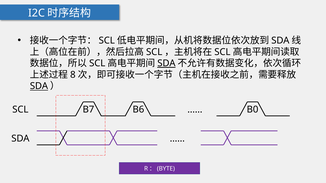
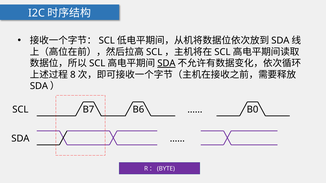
SDA at (39, 86) underline: present -> none
